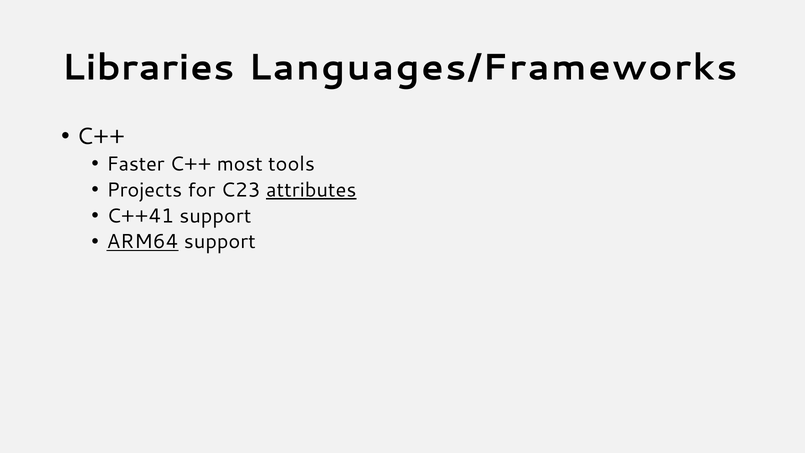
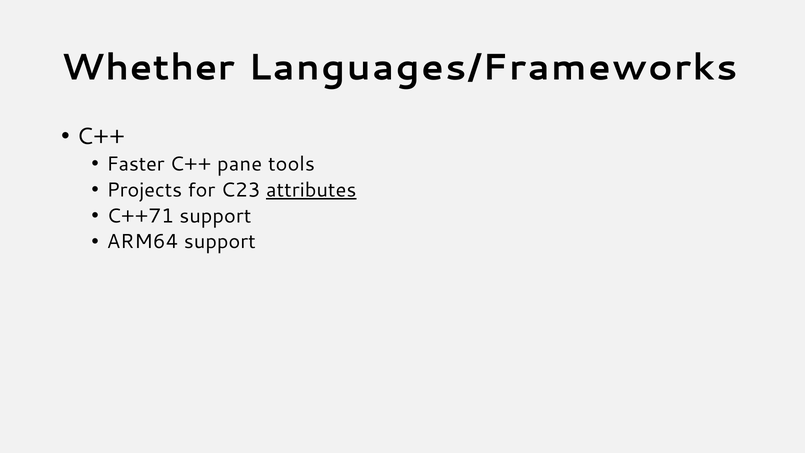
Libraries: Libraries -> Whether
most: most -> pane
C++41: C++41 -> C++71
ARM64 underline: present -> none
